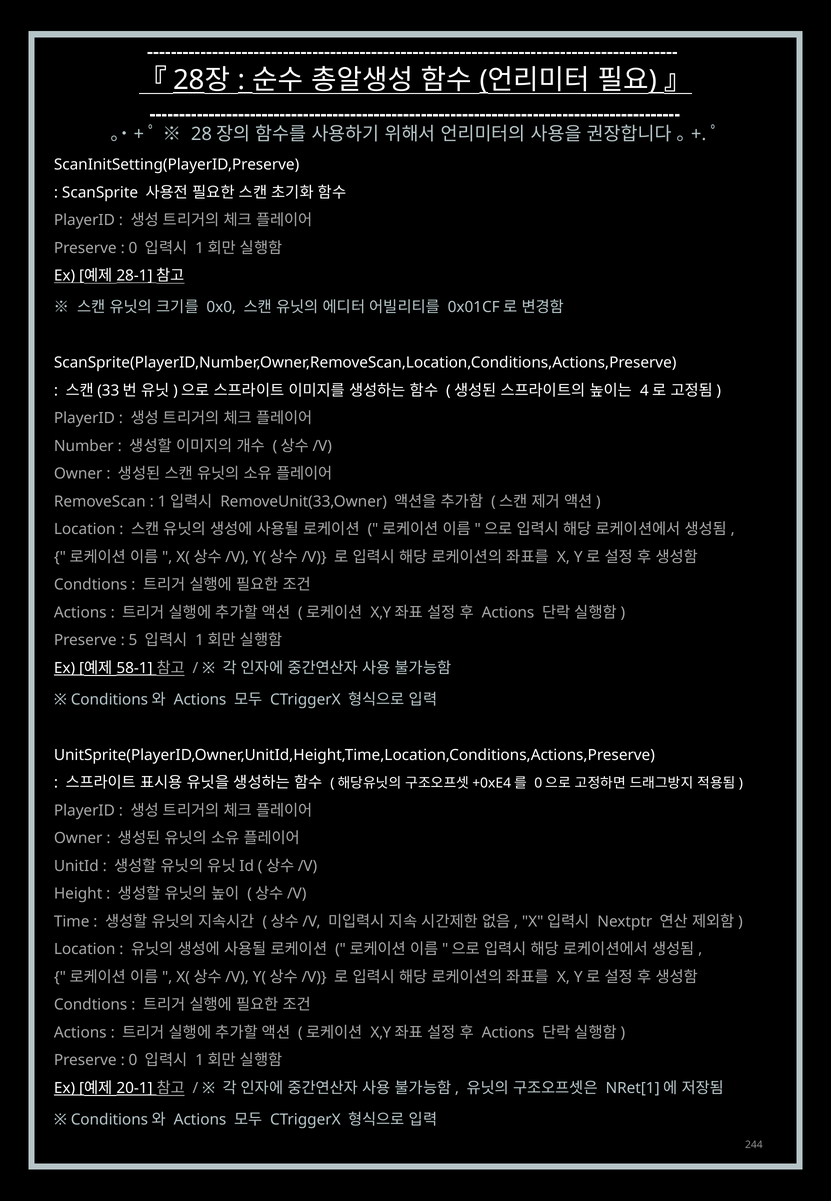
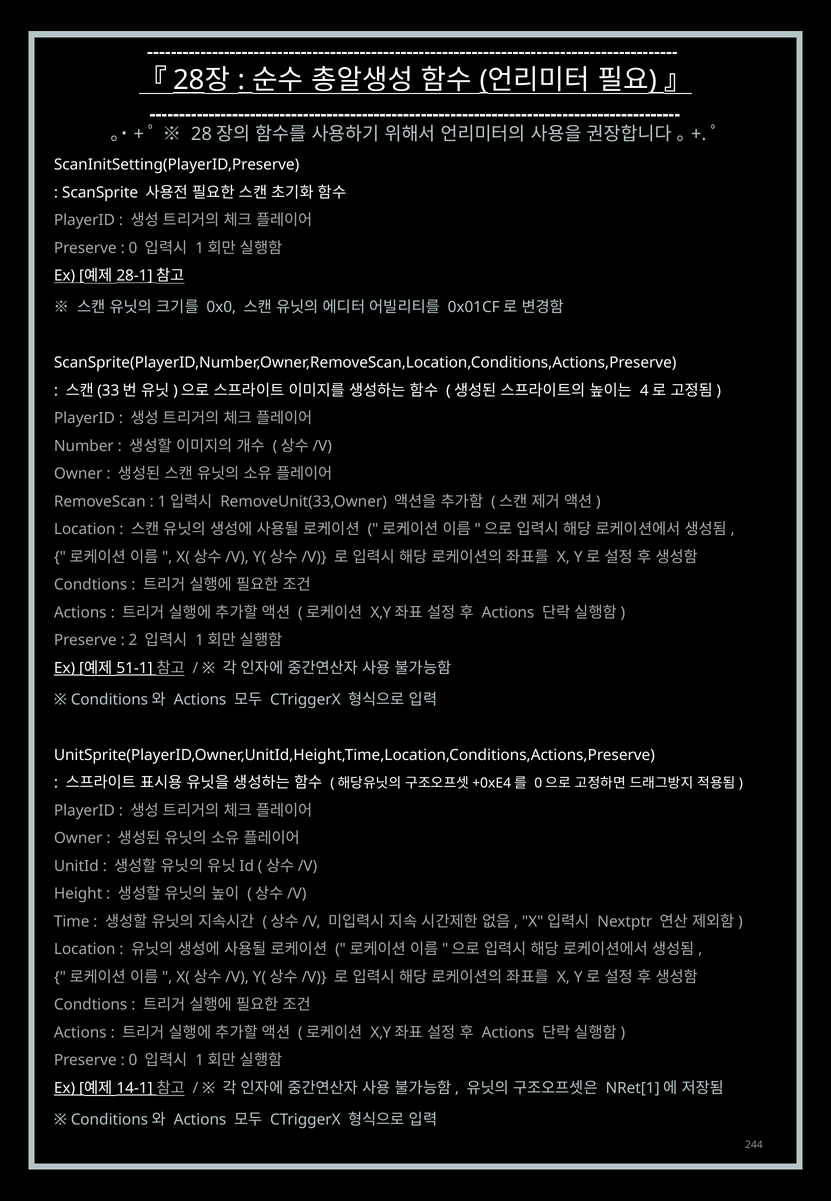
5: 5 -> 2
58-1: 58-1 -> 51-1
20-1: 20-1 -> 14-1
